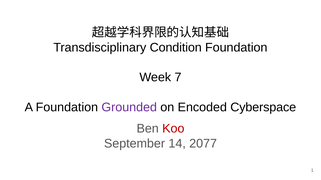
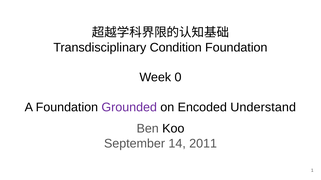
7: 7 -> 0
Cyberspace: Cyberspace -> Understand
Koo colour: red -> black
2077: 2077 -> 2011
